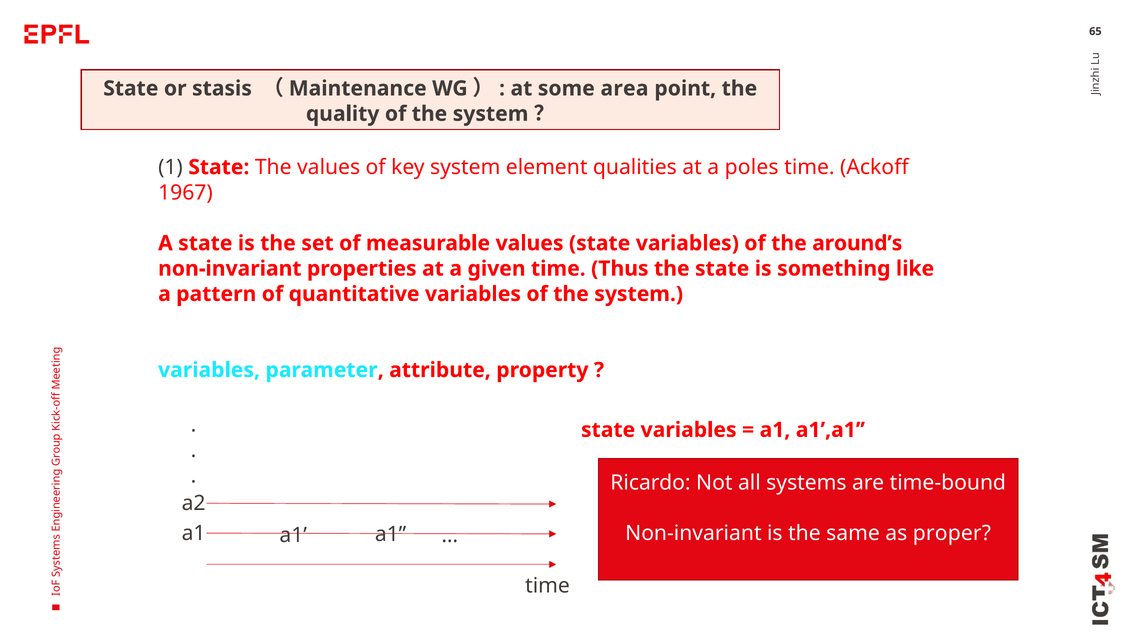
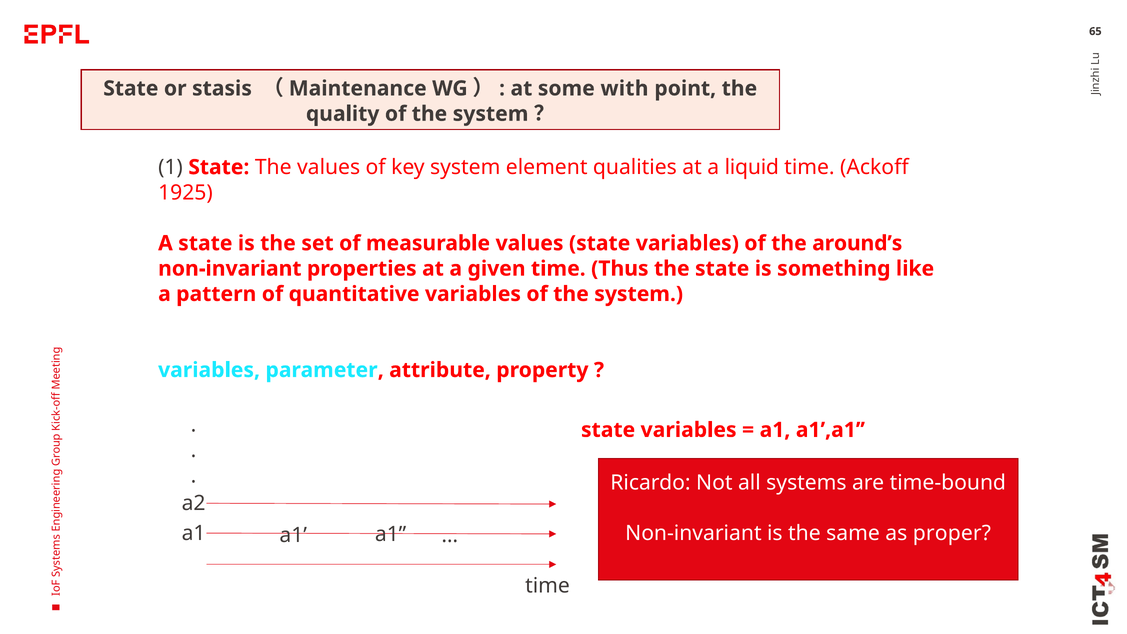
area: area -> with
poles: poles -> liquid
1967: 1967 -> 1925
